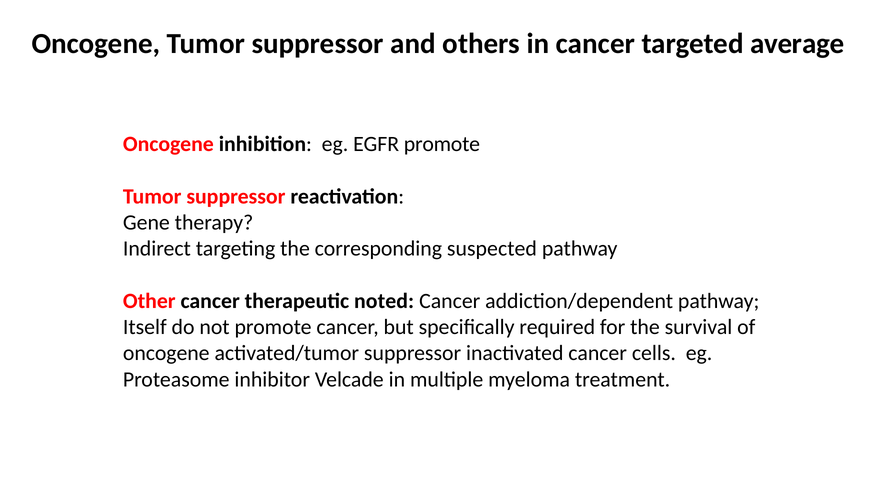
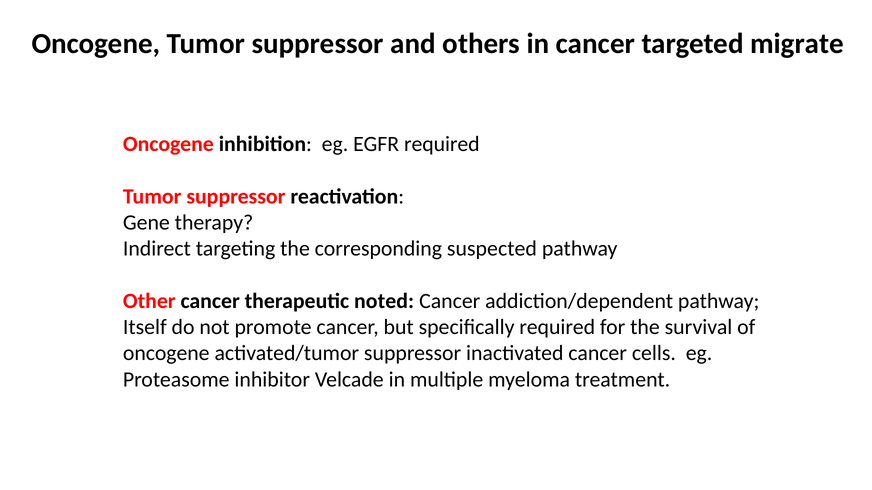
average: average -> migrate
EGFR promote: promote -> required
